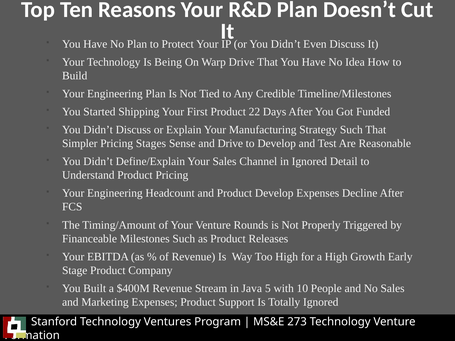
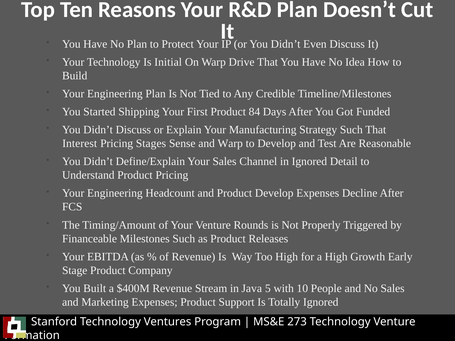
Being: Being -> Initial
22: 22 -> 84
Simpler: Simpler -> Interest
and Drive: Drive -> Warp
